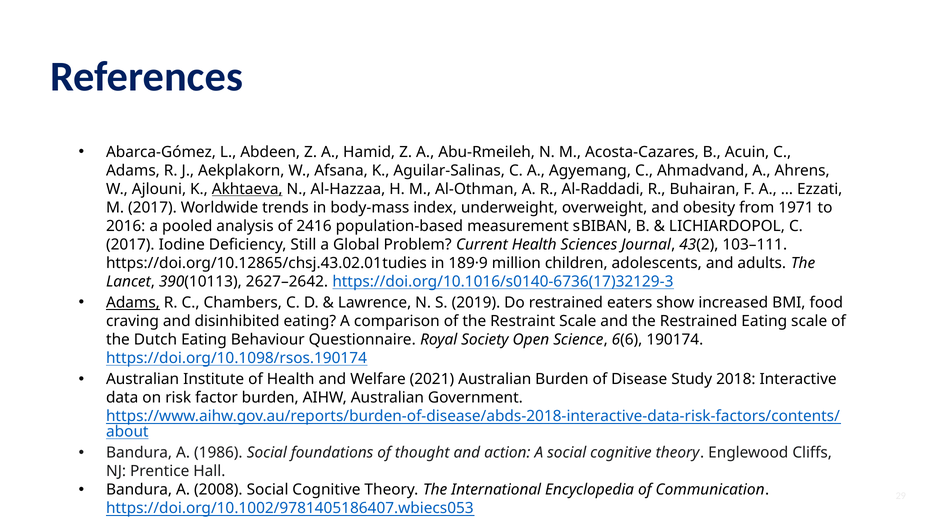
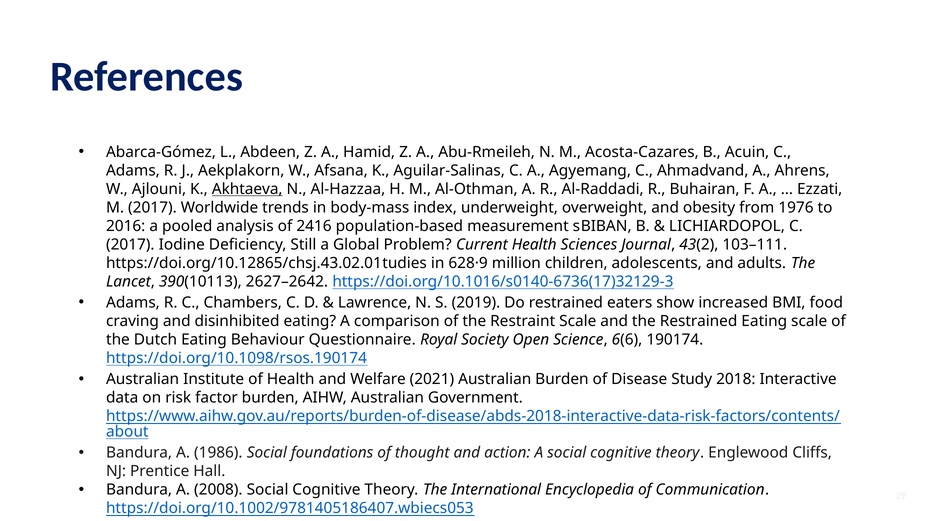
1971: 1971 -> 1976
189·9: 189·9 -> 628·9
Adams at (133, 303) underline: present -> none
